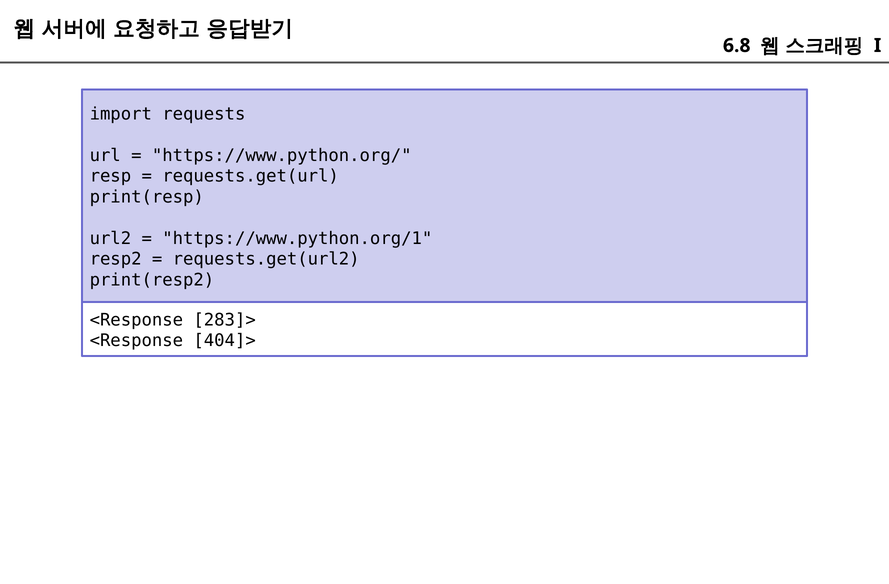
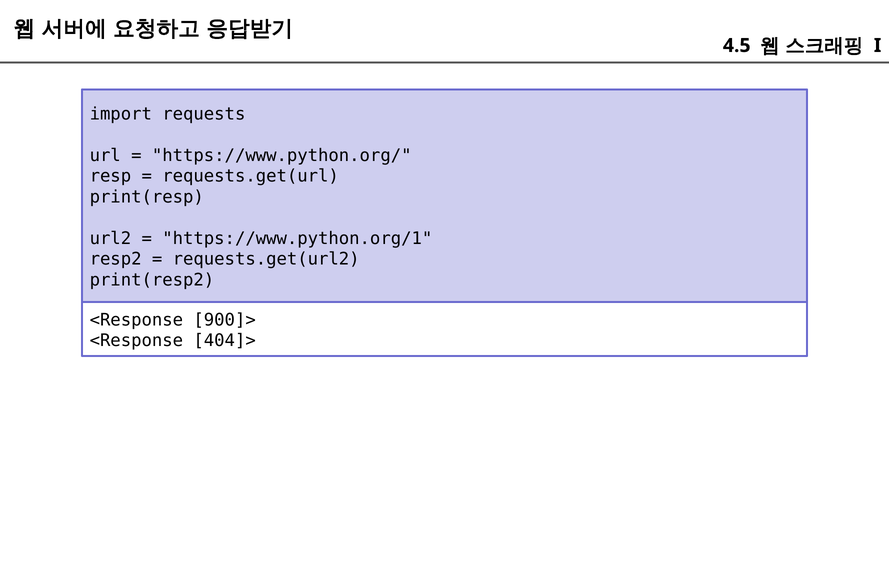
6.8: 6.8 -> 4.5
283]>: 283]> -> 900]>
